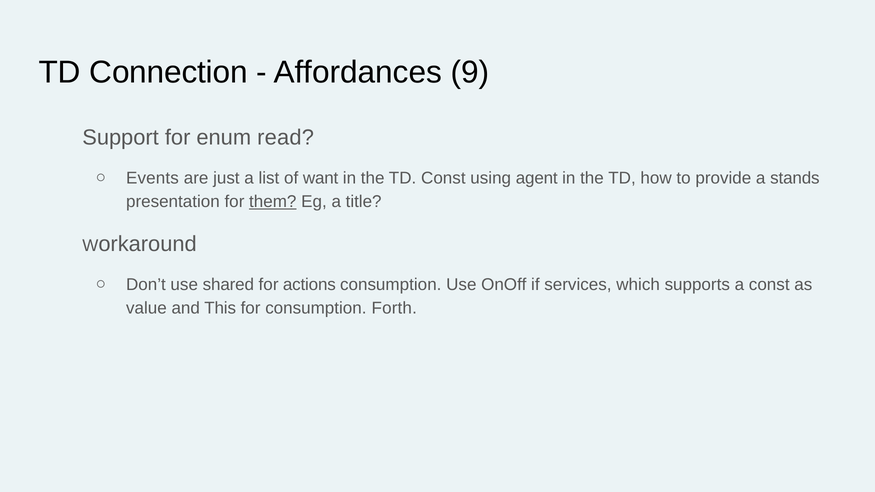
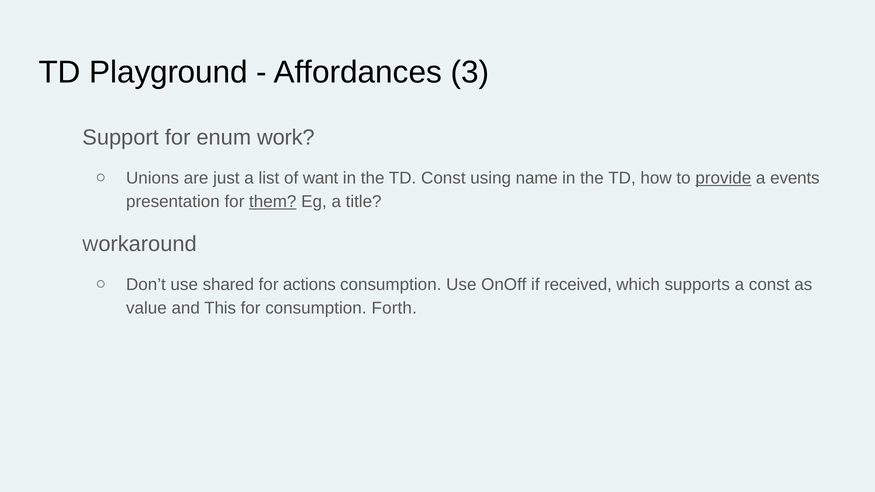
Connection: Connection -> Playground
9: 9 -> 3
read: read -> work
Events: Events -> Unions
agent: agent -> name
provide underline: none -> present
stands: stands -> events
services: services -> received
